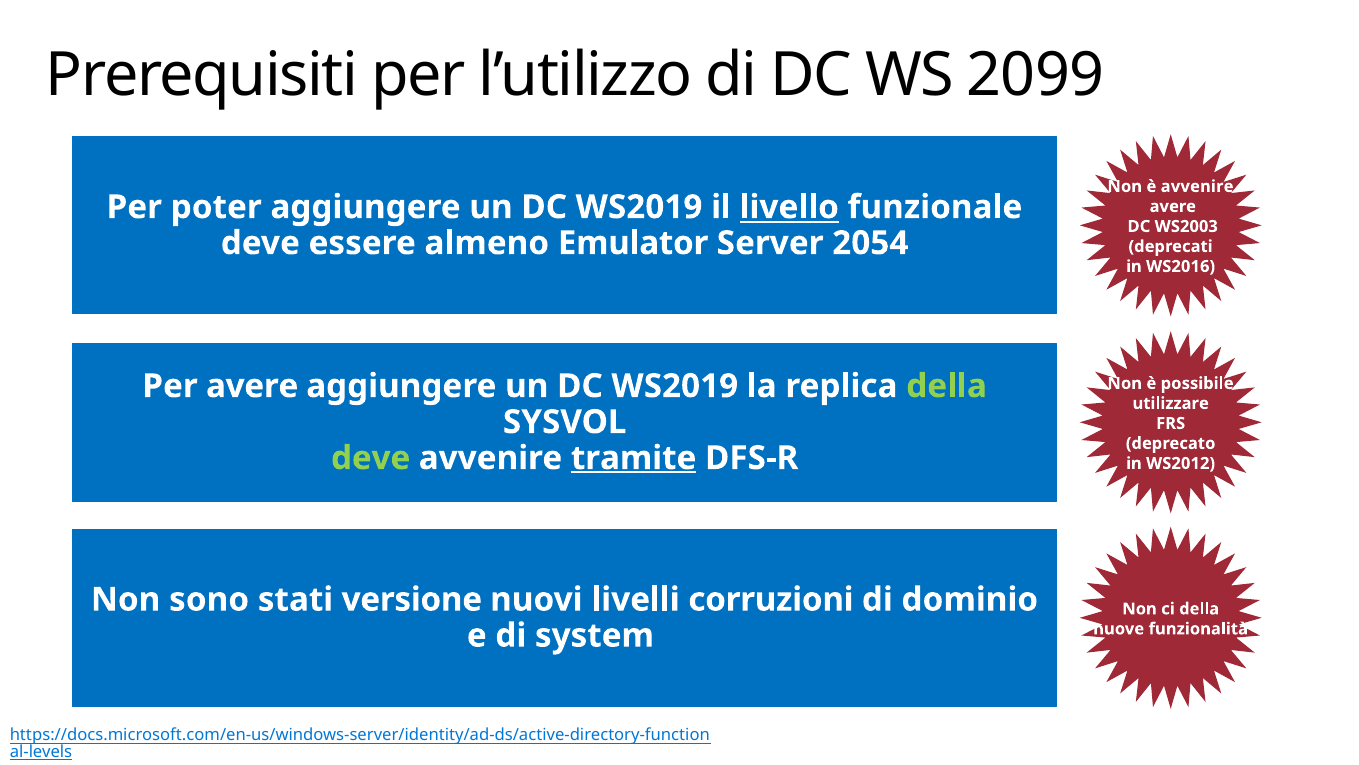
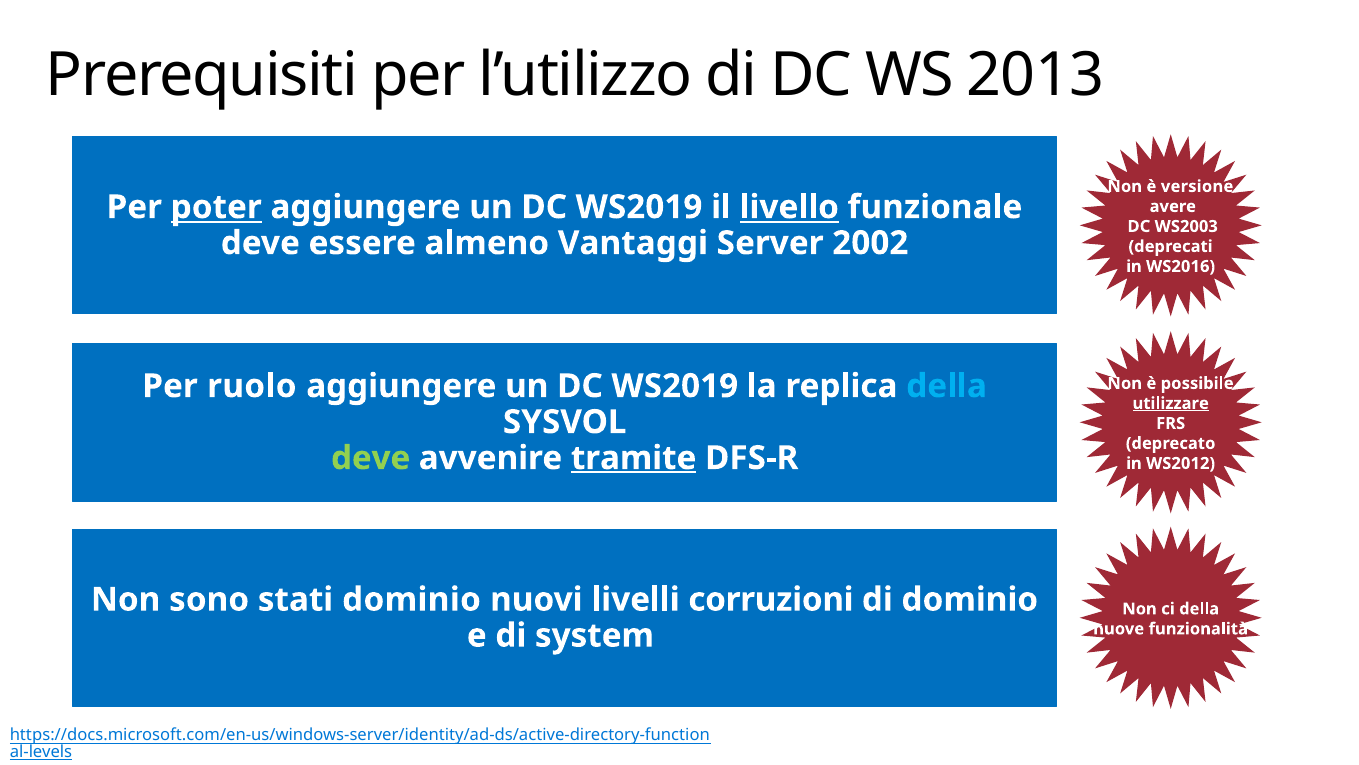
2099: 2099 -> 2013
è avvenire: avvenire -> versione
poter underline: none -> present
Emulator: Emulator -> Vantaggi
2054: 2054 -> 2002
Per avere: avere -> ruolo
della at (947, 386) colour: light green -> light blue
utilizzare underline: none -> present
stati versione: versione -> dominio
